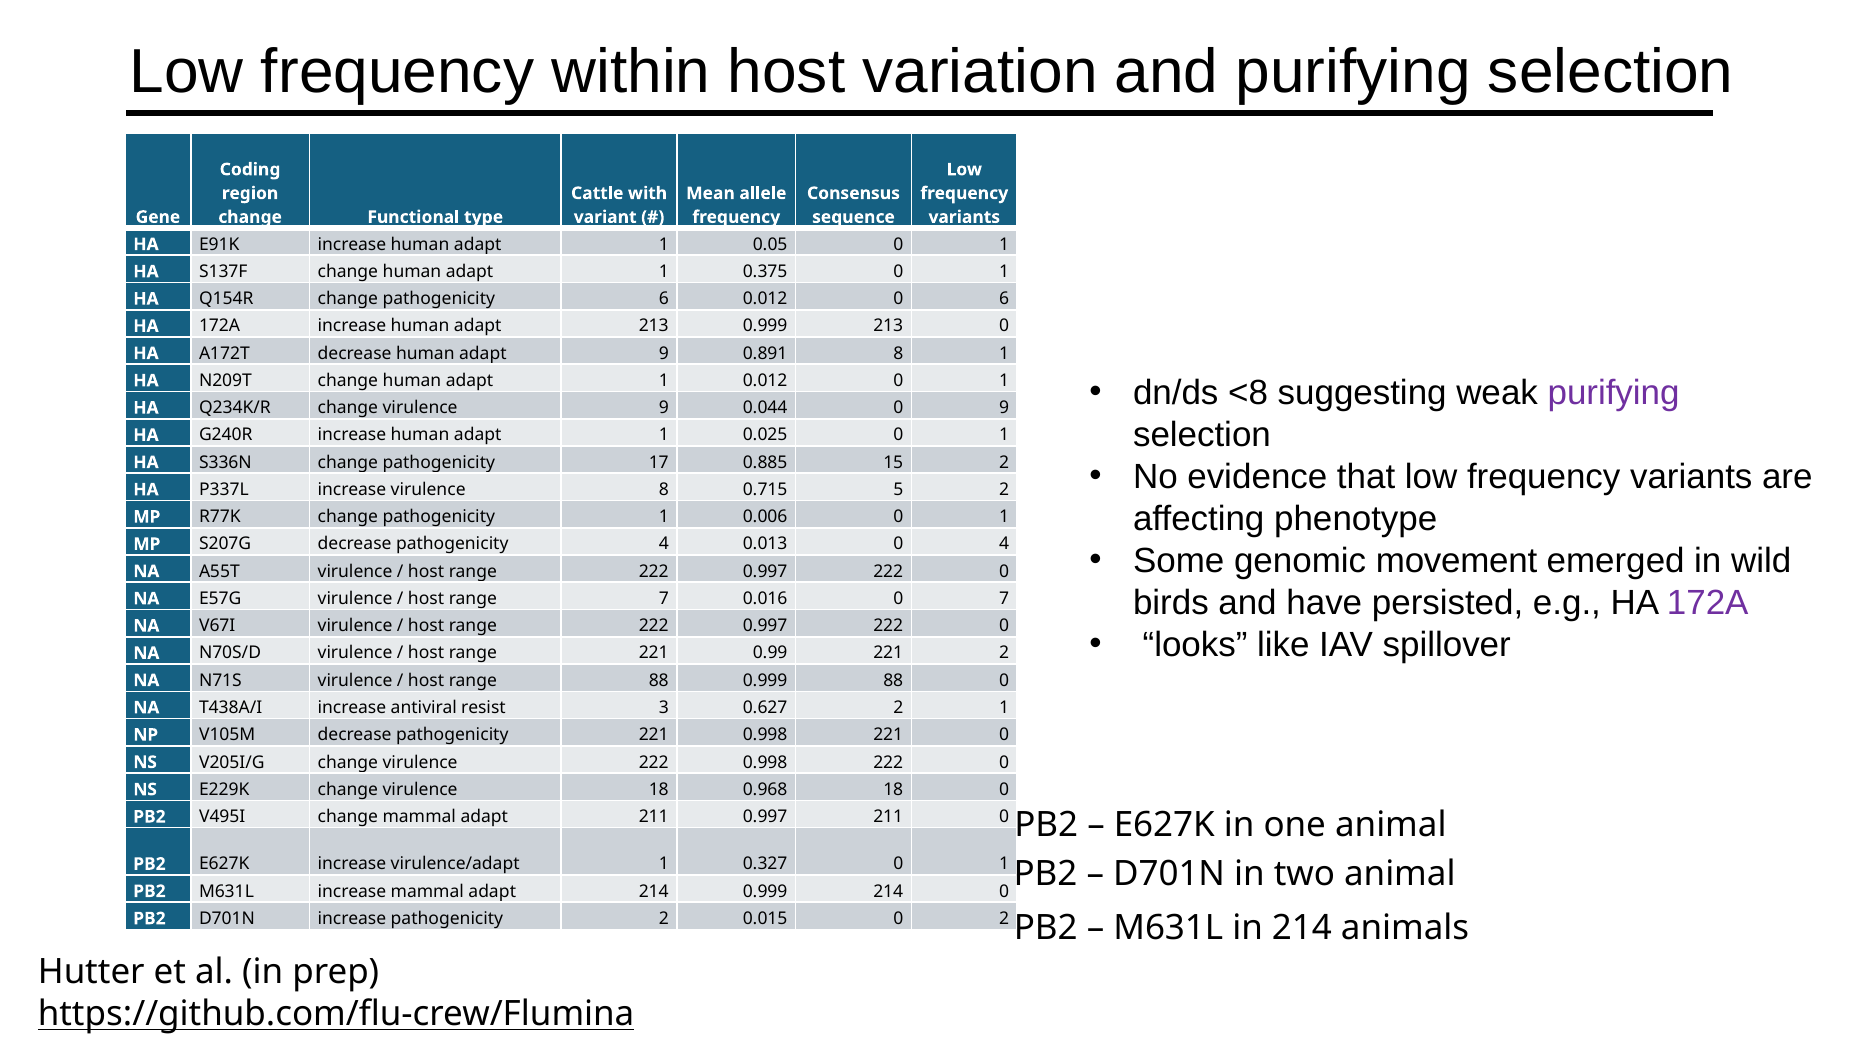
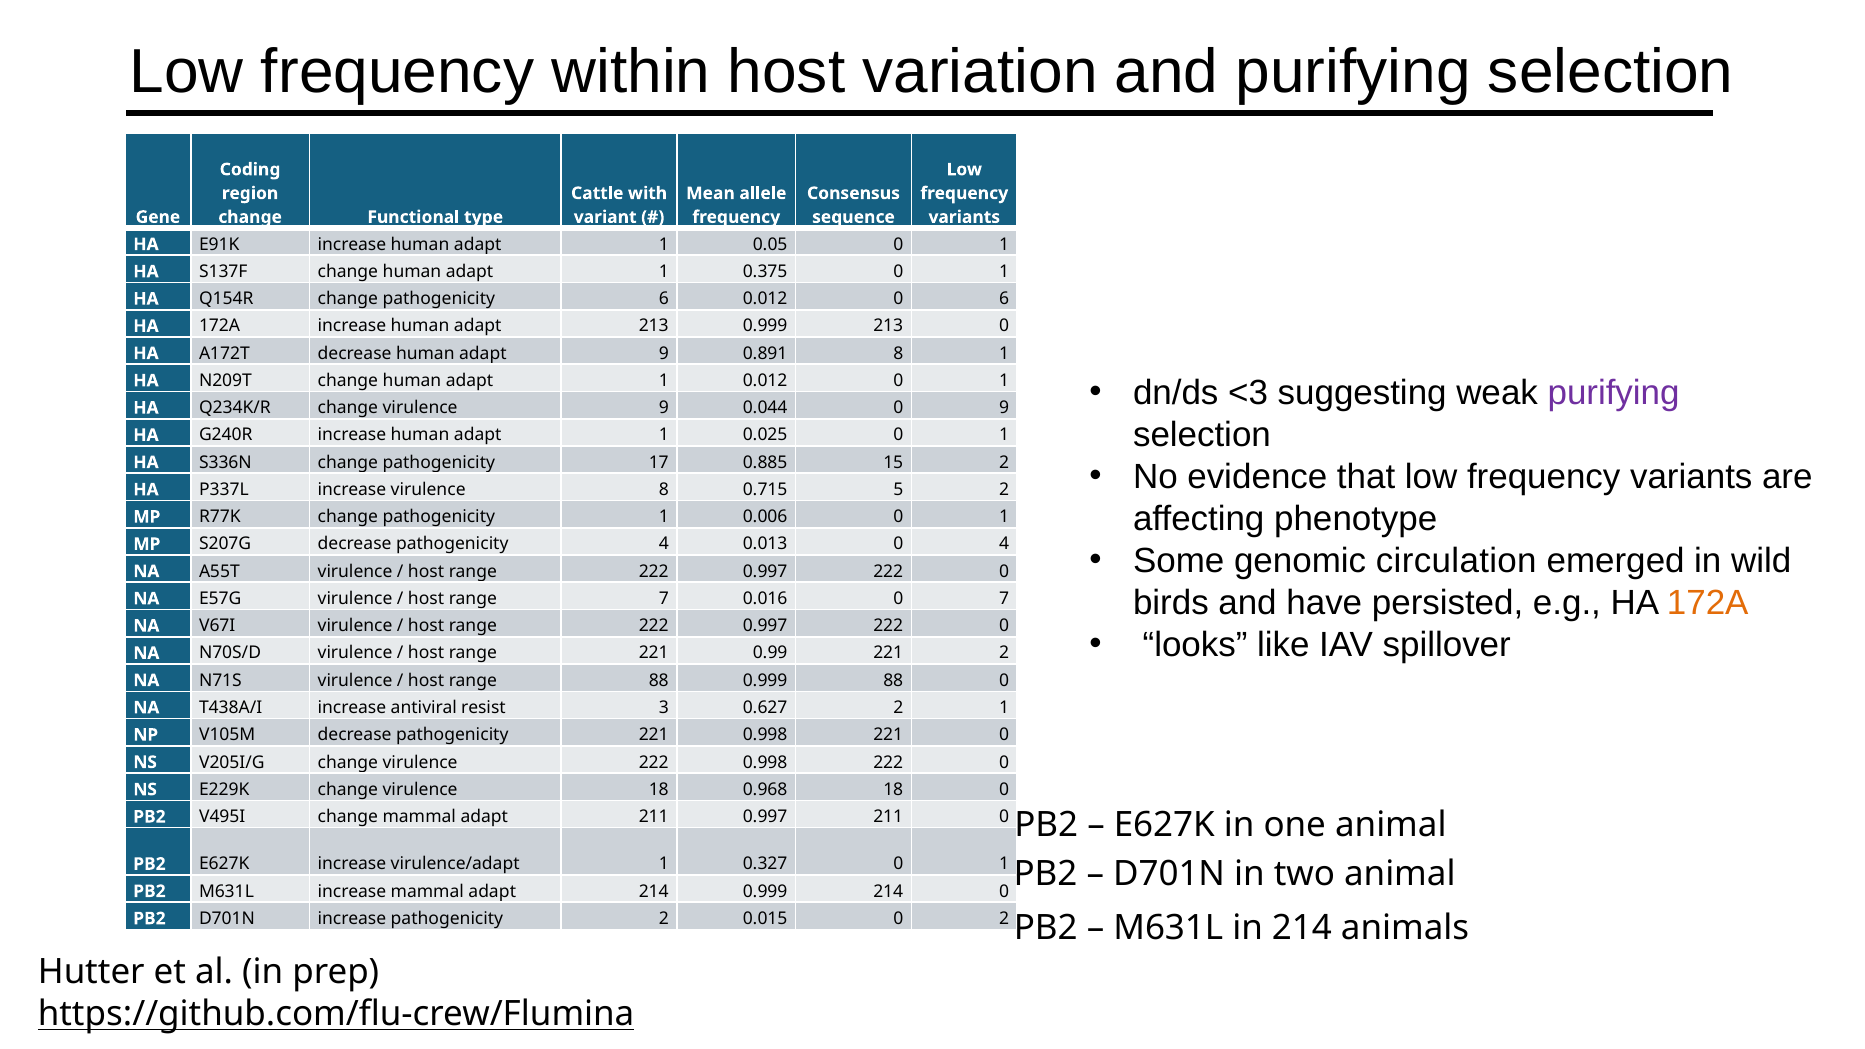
<8: <8 -> <3
movement: movement -> circulation
172A at (1708, 603) colour: purple -> orange
